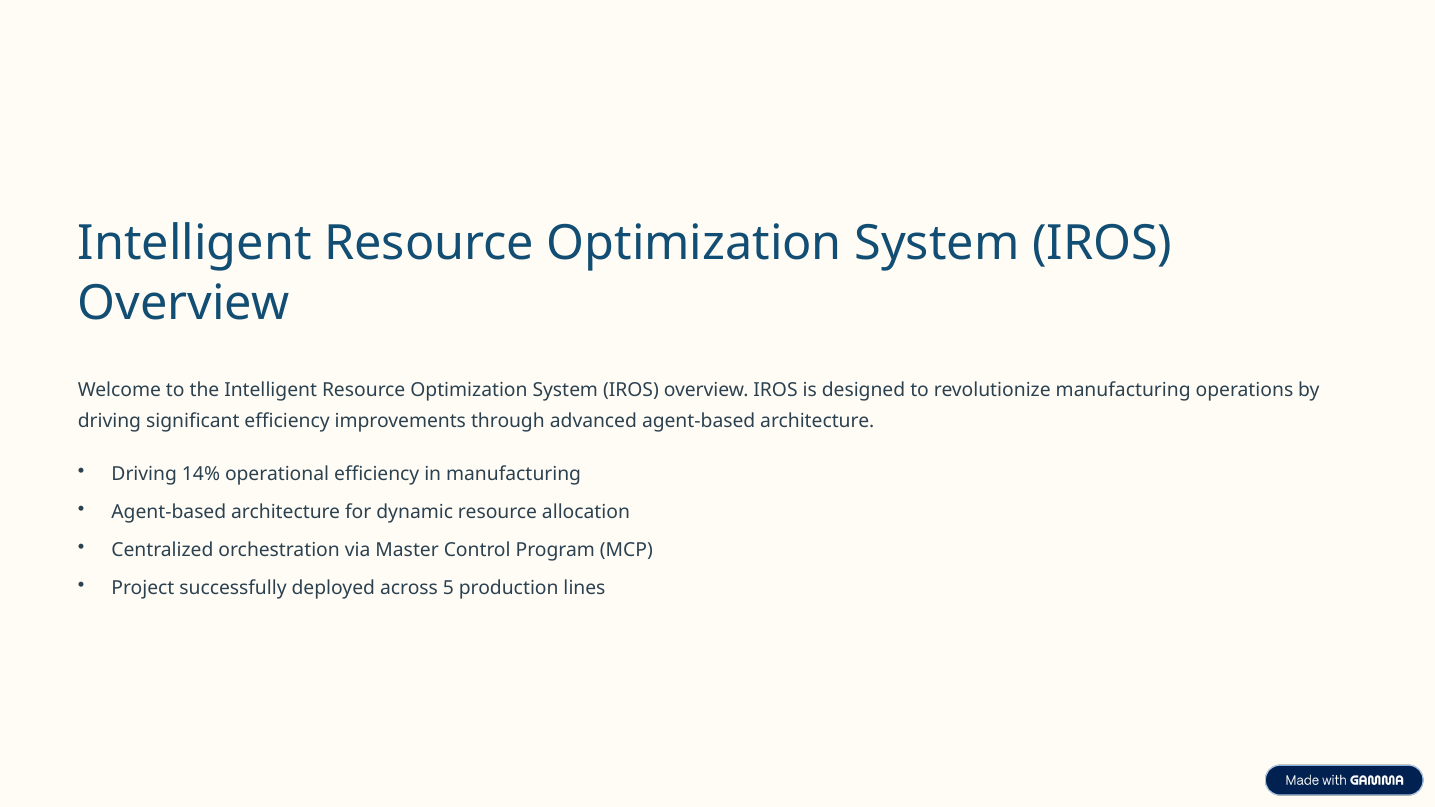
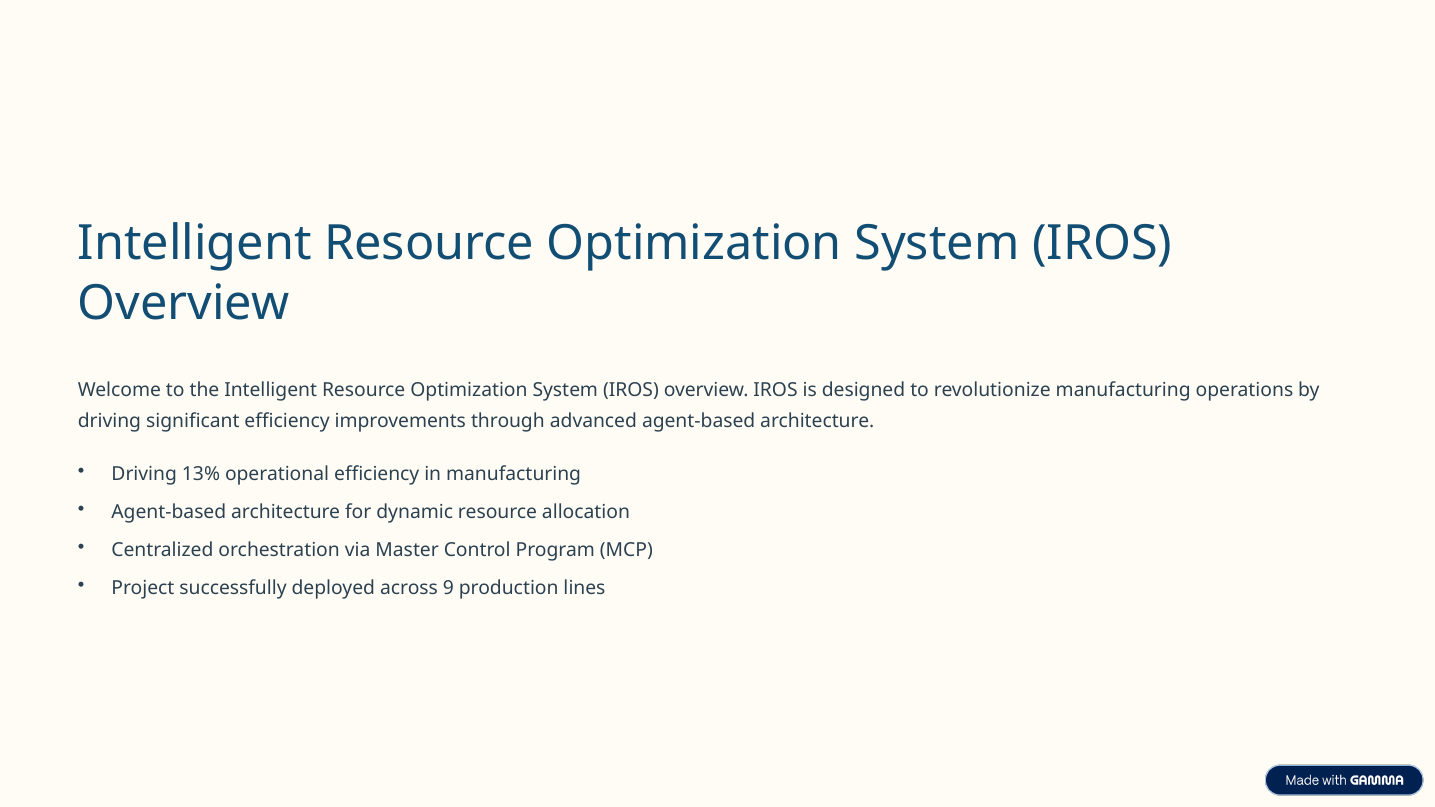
14%: 14% -> 13%
5: 5 -> 9
